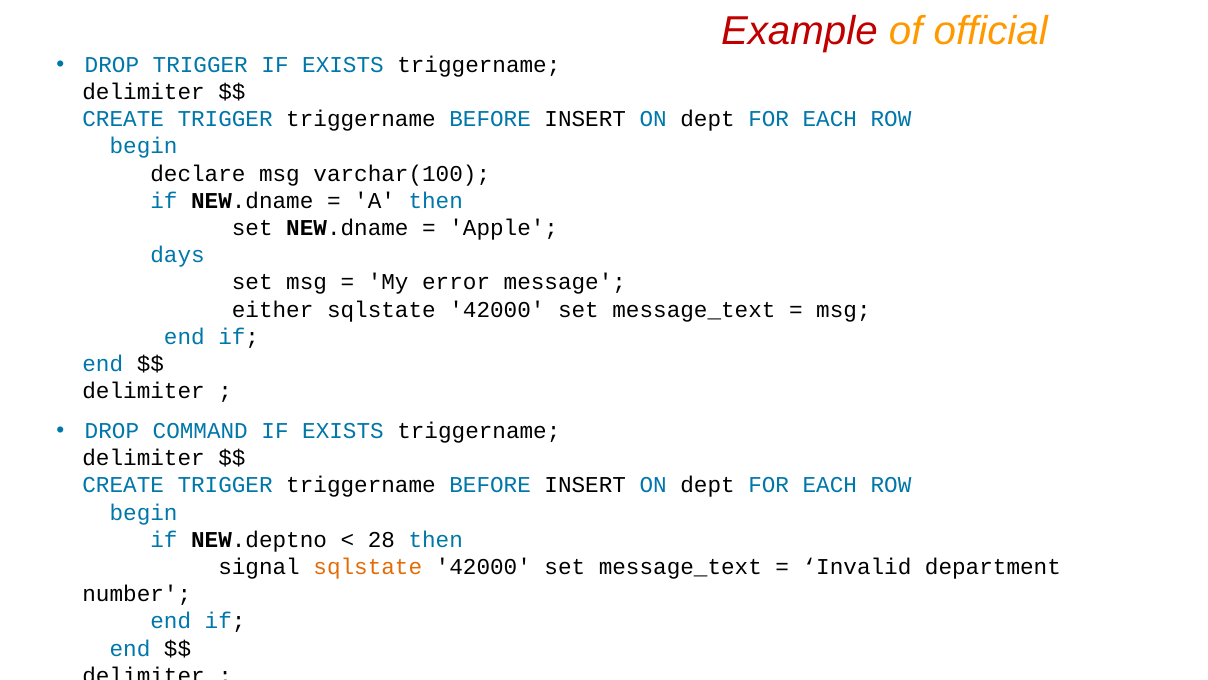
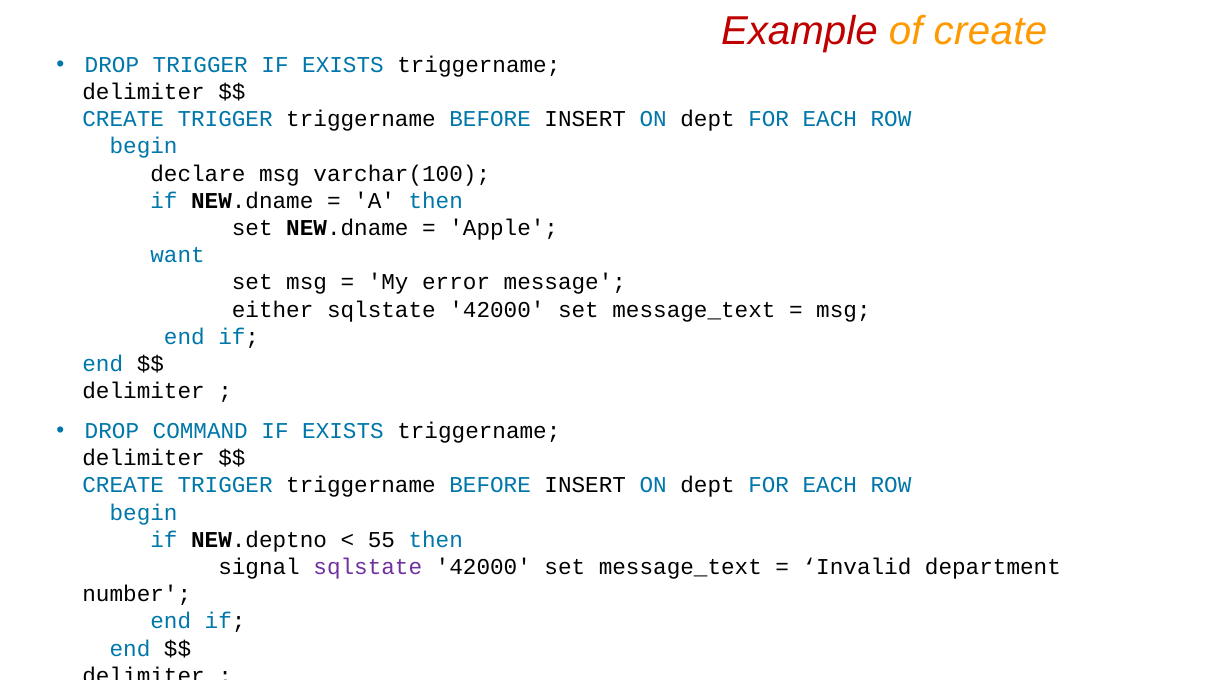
of official: official -> create
days: days -> want
28: 28 -> 55
sqlstate at (368, 567) colour: orange -> purple
